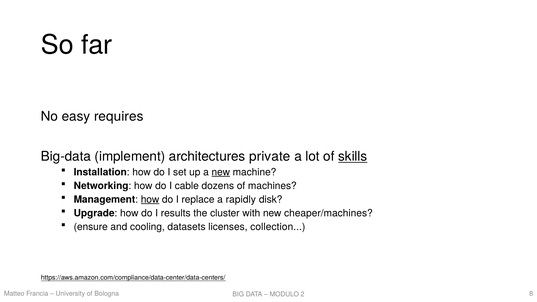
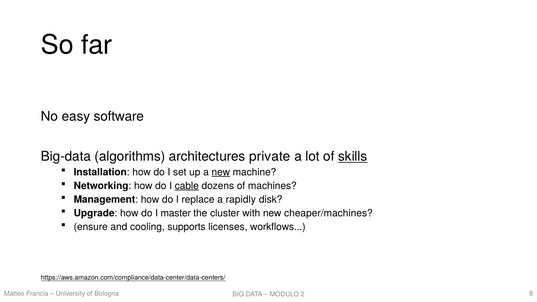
requires: requires -> software
implement: implement -> algorithms
cable underline: none -> present
how at (150, 199) underline: present -> none
results: results -> master
datasets: datasets -> supports
collection: collection -> workflows
